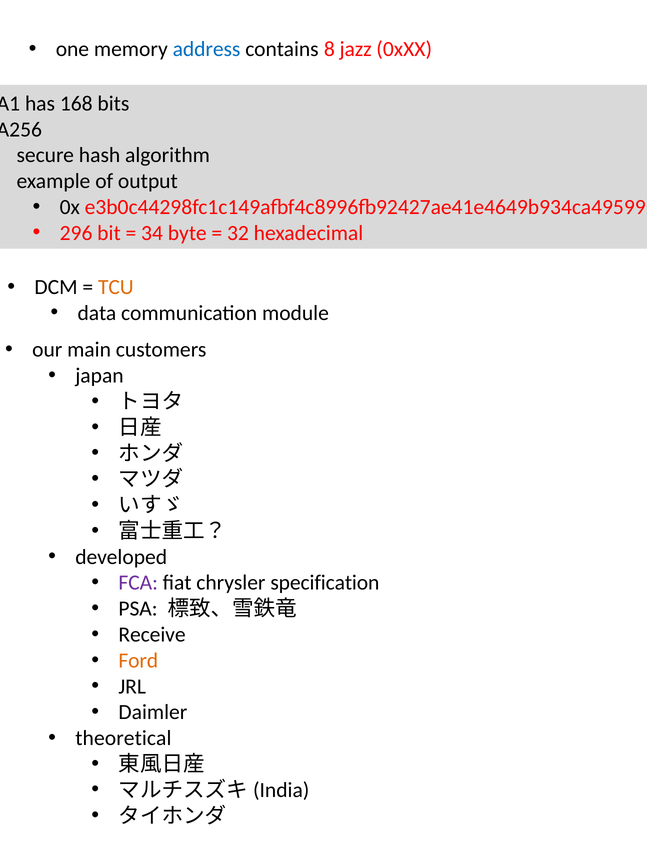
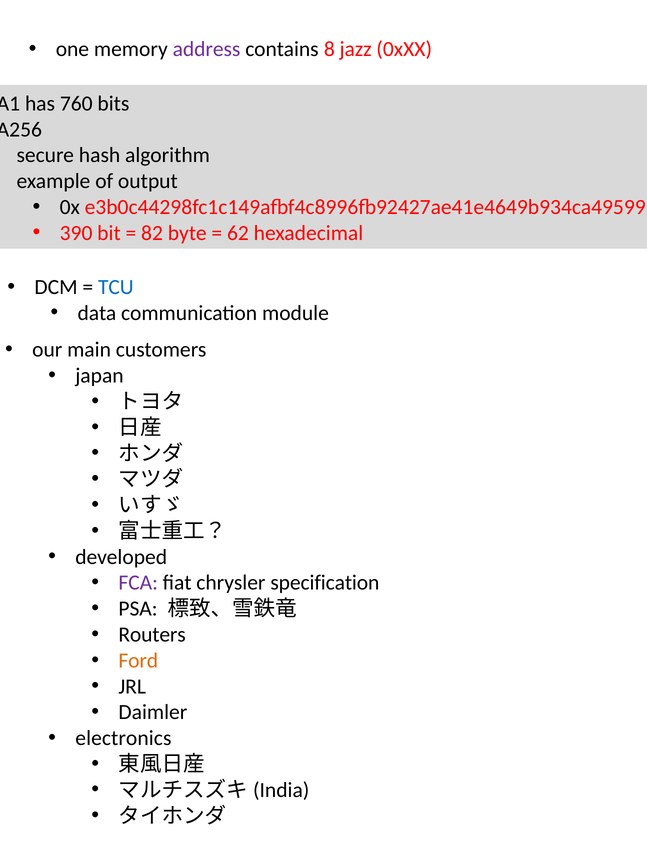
address colour: blue -> purple
168: 168 -> 760
296: 296 -> 390
34: 34 -> 82
32: 32 -> 62
TCU colour: orange -> blue
Receive: Receive -> Routers
theoretical: theoretical -> electronics
